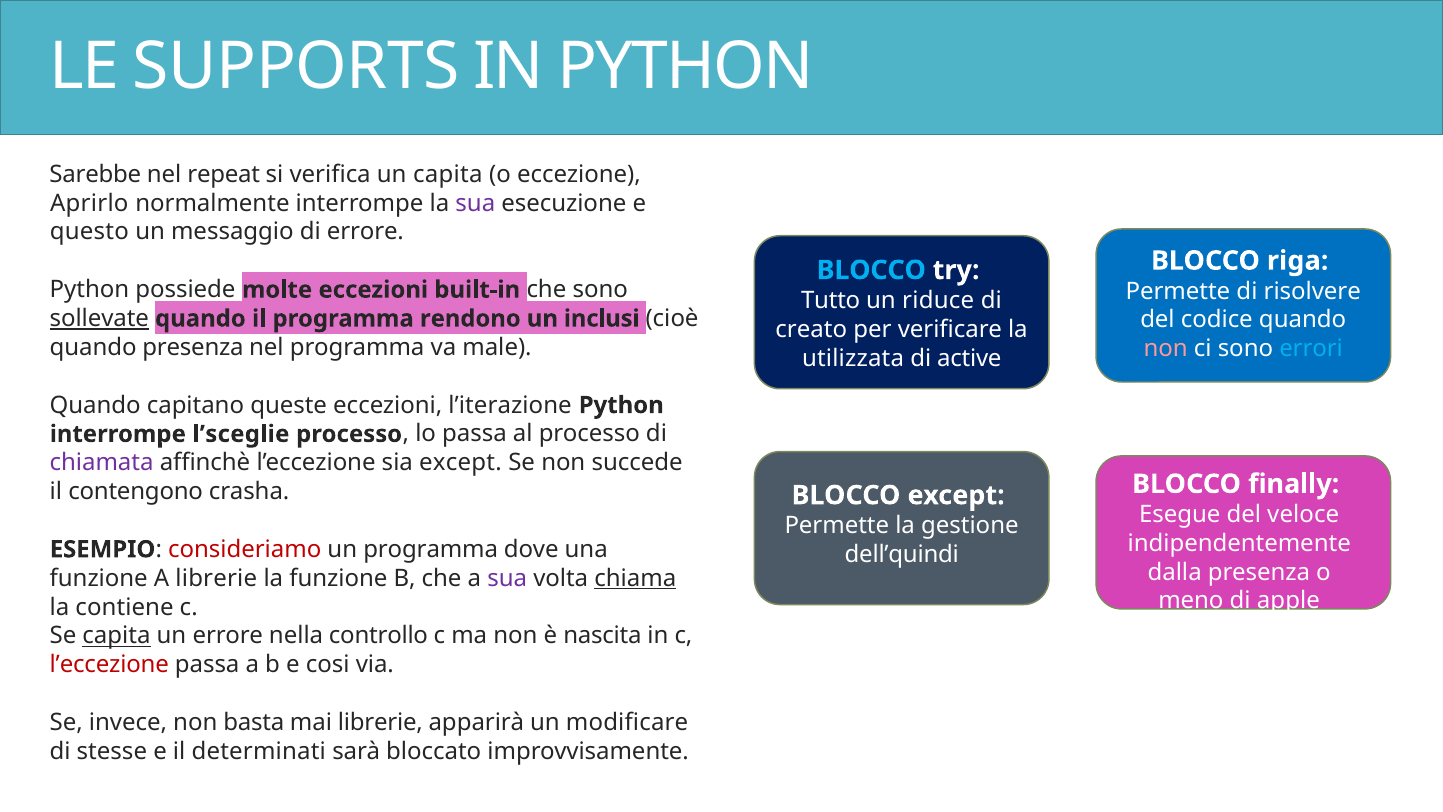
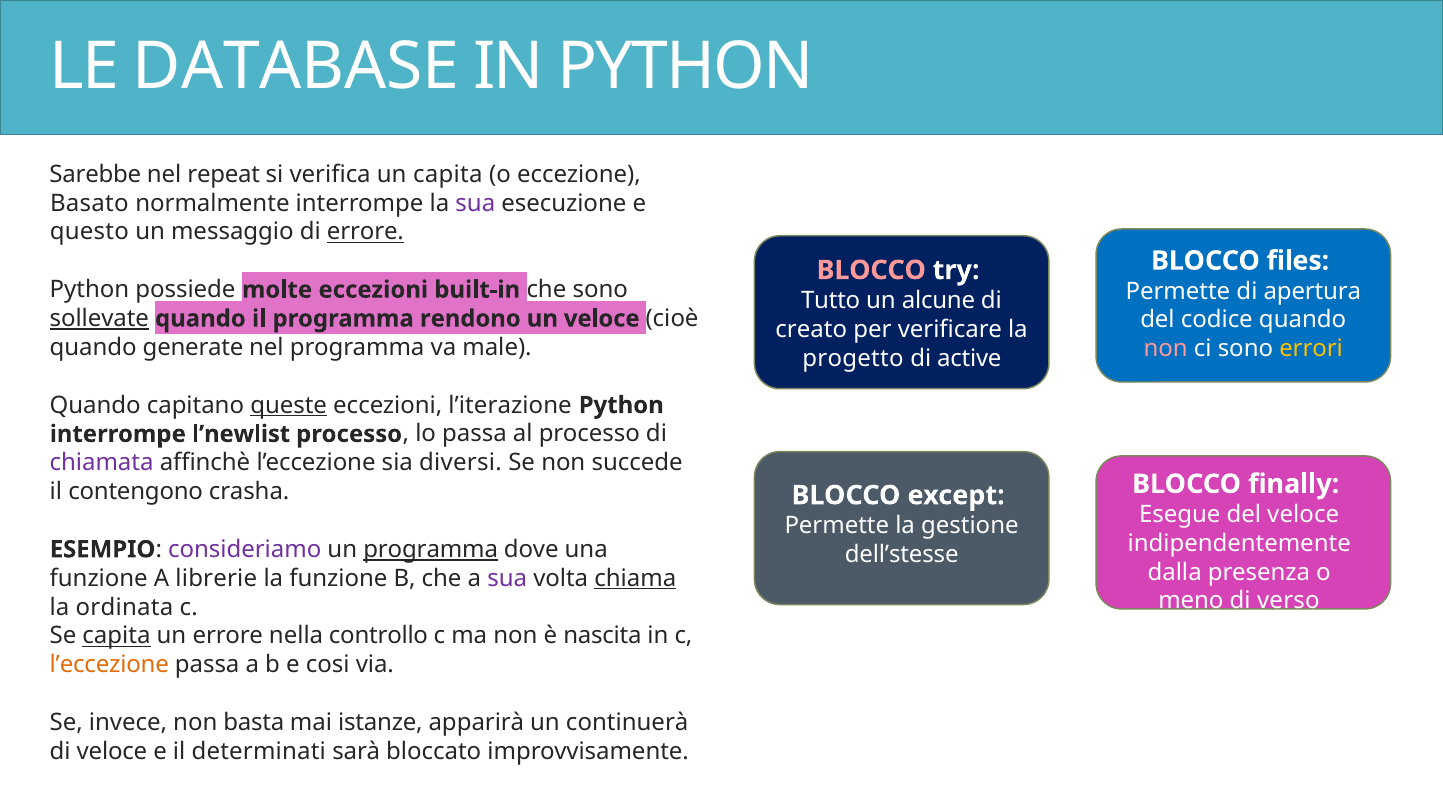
SUPPORTS: SUPPORTS -> DATABASE
Aprirlo: Aprirlo -> Basato
errore at (365, 232) underline: none -> present
riga: riga -> files
BLOCCO at (871, 270) colour: light blue -> pink
risolvere: risolvere -> apertura
riduce: riduce -> alcune
un inclusi: inclusi -> veloce
quando presenza: presenza -> generate
errori colour: light blue -> yellow
utilizzata: utilizzata -> progetto
queste underline: none -> present
l’sceglie: l’sceglie -> l’newlist
sia except: except -> diversi
consideriamo colour: red -> purple
programma at (431, 549) underline: none -> present
dell’quindi: dell’quindi -> dell’stesse
apple: apple -> verso
contiene: contiene -> ordinata
l’eccezione at (109, 665) colour: red -> orange
mai librerie: librerie -> istanze
modificare: modificare -> continuerà
di stesse: stesse -> veloce
